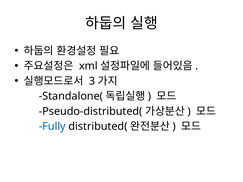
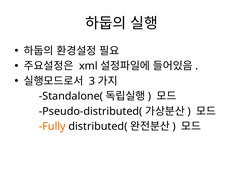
Fully colour: blue -> orange
